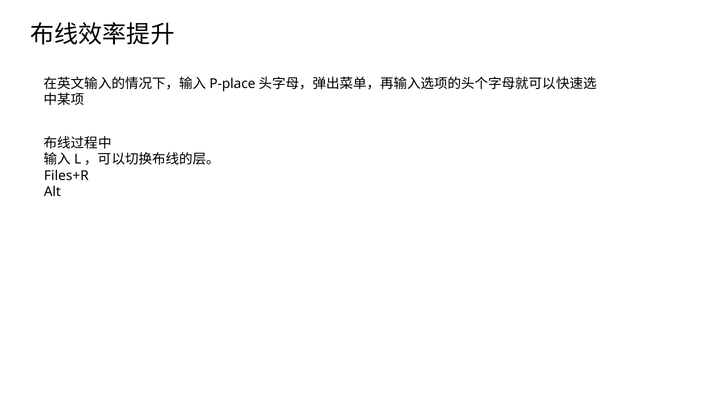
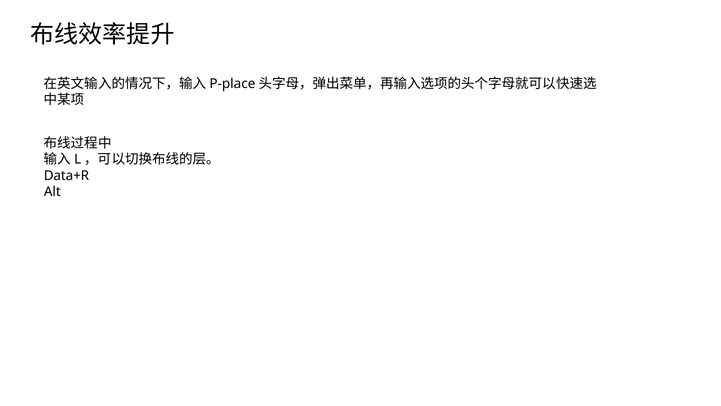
Files+R: Files+R -> Data+R
